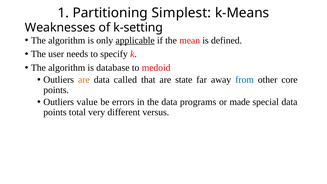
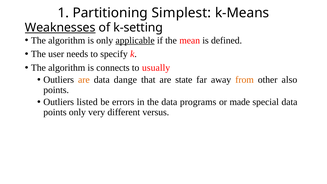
Weaknesses underline: none -> present
database: database -> connects
medoid: medoid -> usually
called: called -> dange
from colour: blue -> orange
core: core -> also
value: value -> listed
points total: total -> only
